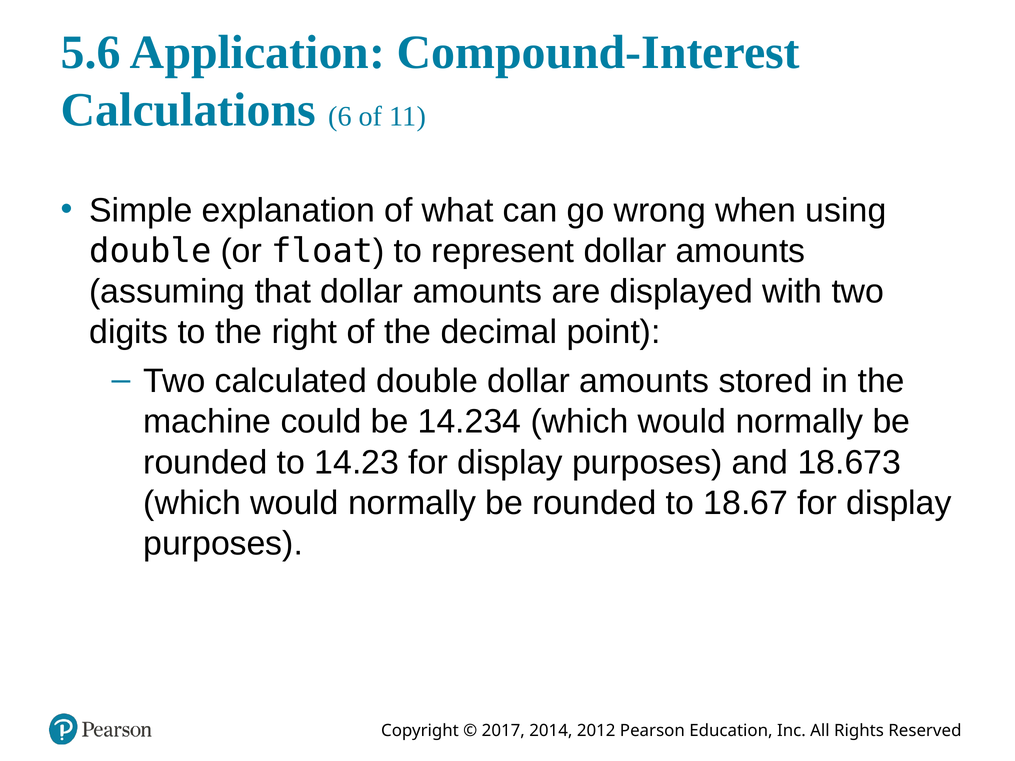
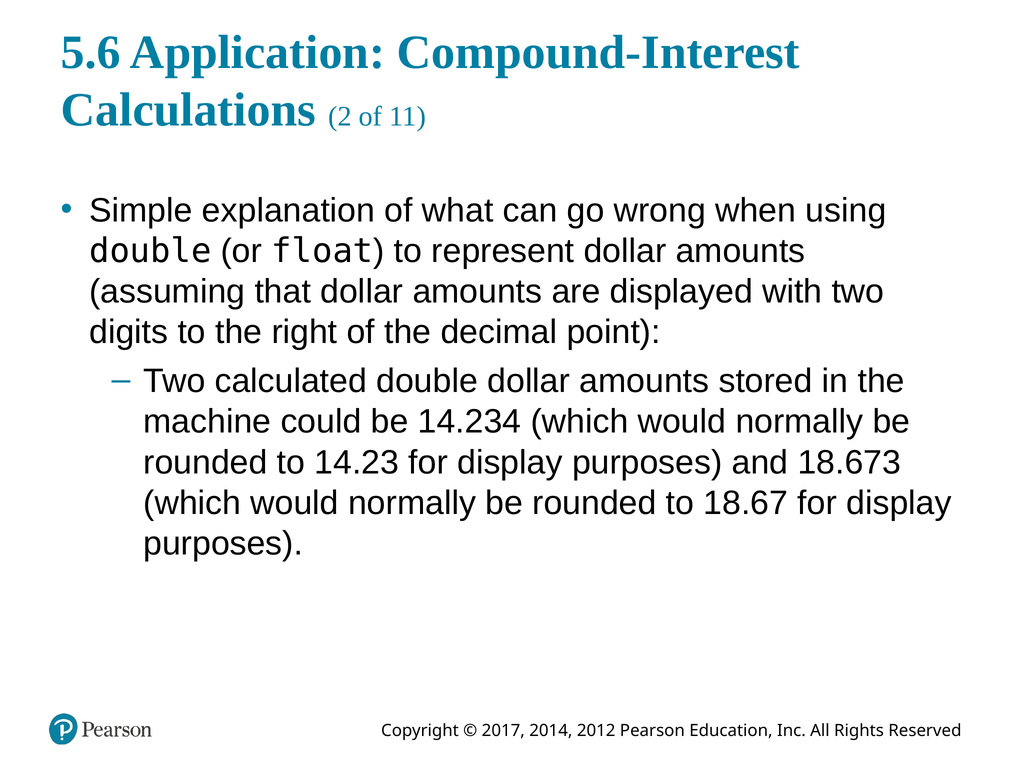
6: 6 -> 2
